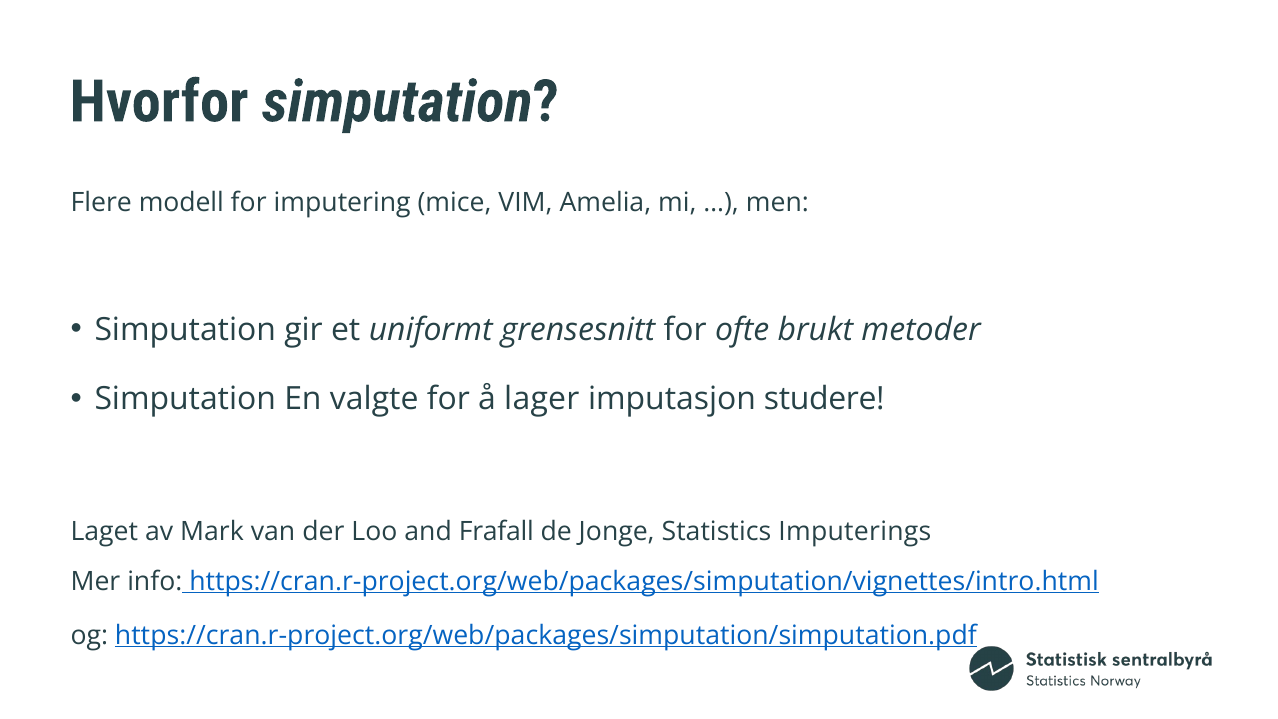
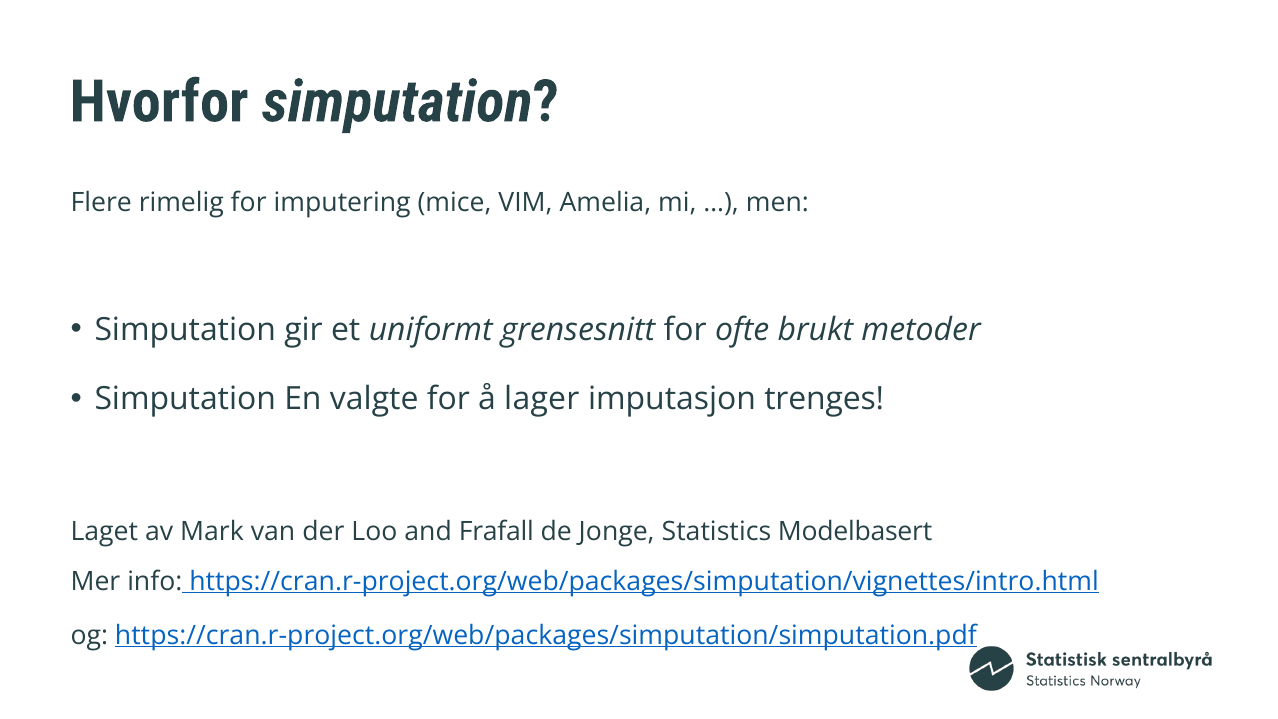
modell: modell -> rimelig
studere: studere -> trenges
Imputerings: Imputerings -> Modelbasert
